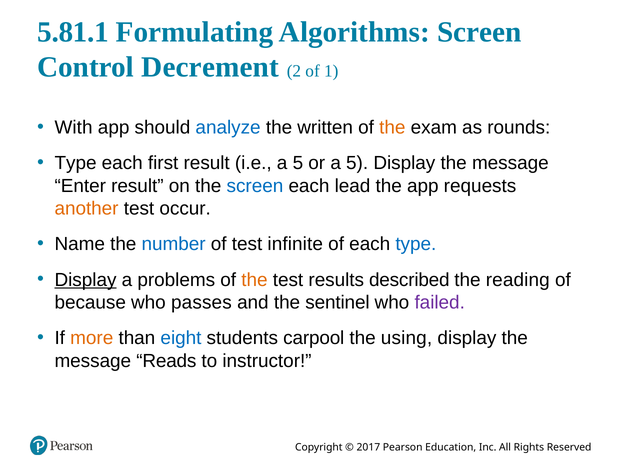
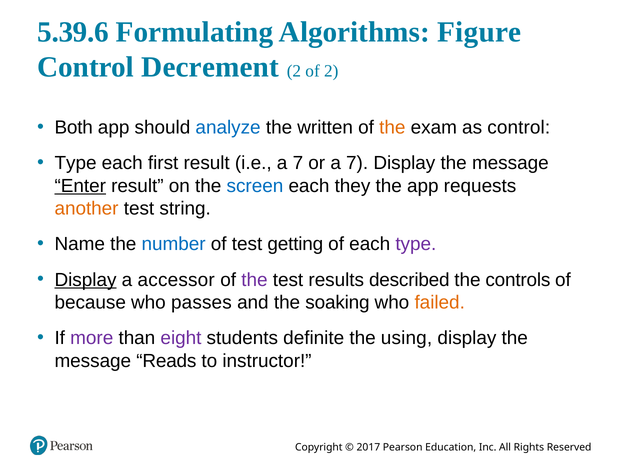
5.81.1: 5.81.1 -> 5.39.6
Algorithms Screen: Screen -> Figure
of 1: 1 -> 2
With: With -> Both
as rounds: rounds -> control
i.e a 5: 5 -> 7
or a 5: 5 -> 7
Enter underline: none -> present
lead: lead -> they
occur: occur -> string
infinite: infinite -> getting
type at (416, 244) colour: blue -> purple
problems: problems -> accessor
the at (254, 280) colour: orange -> purple
reading: reading -> controls
sentinel: sentinel -> soaking
failed colour: purple -> orange
more colour: orange -> purple
eight colour: blue -> purple
carpool: carpool -> definite
